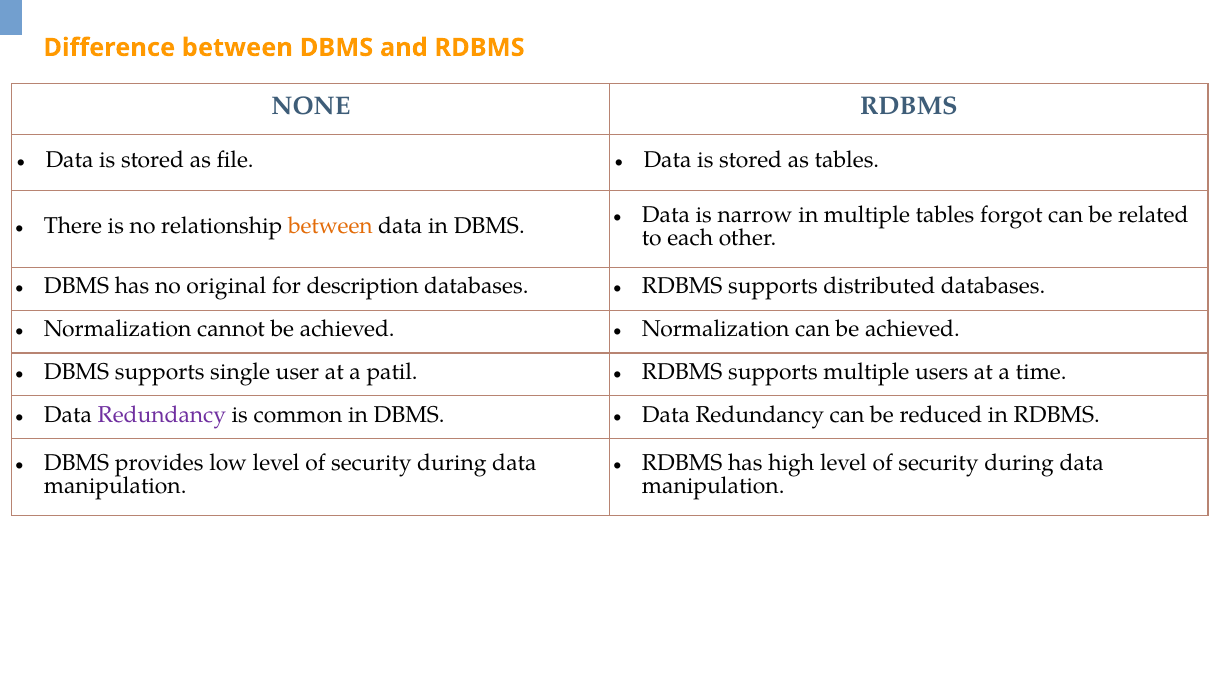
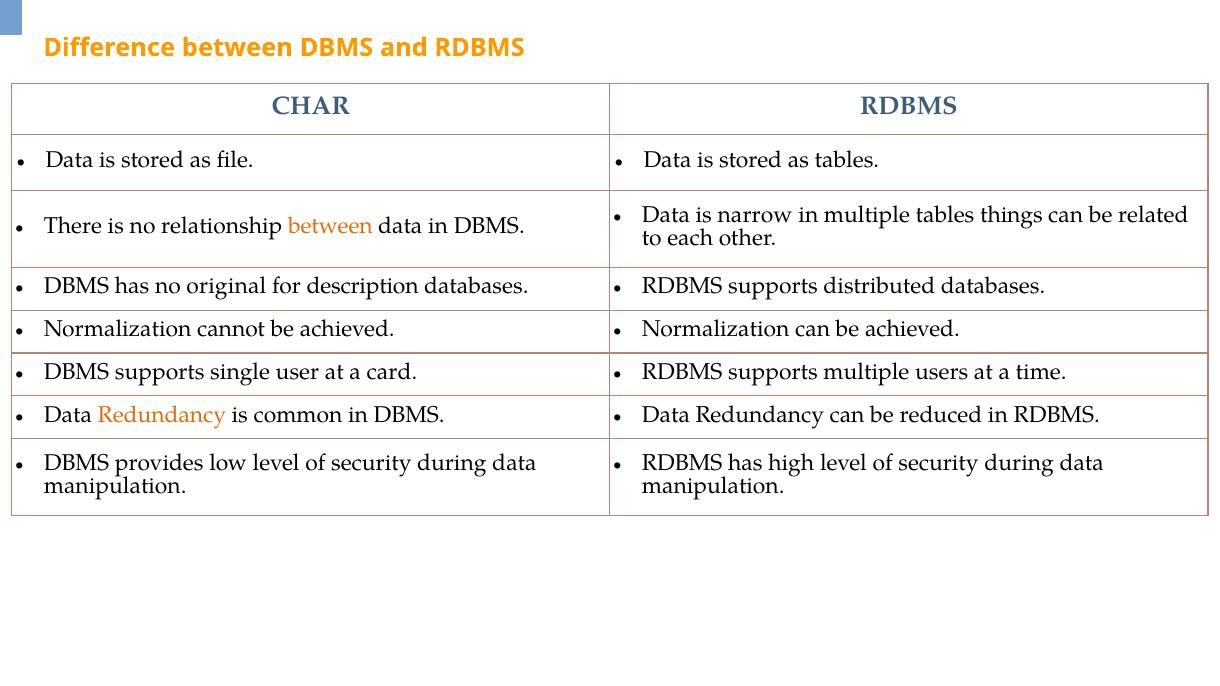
NONE: NONE -> CHAR
forgot: forgot -> things
patil: patil -> card
Redundancy at (162, 415) colour: purple -> orange
